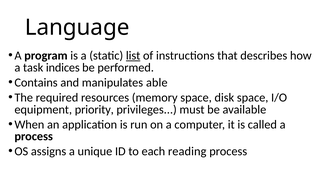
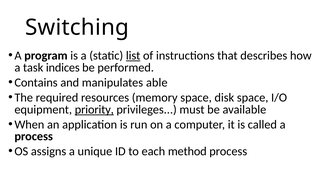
Language: Language -> Switching
priority underline: none -> present
reading: reading -> method
